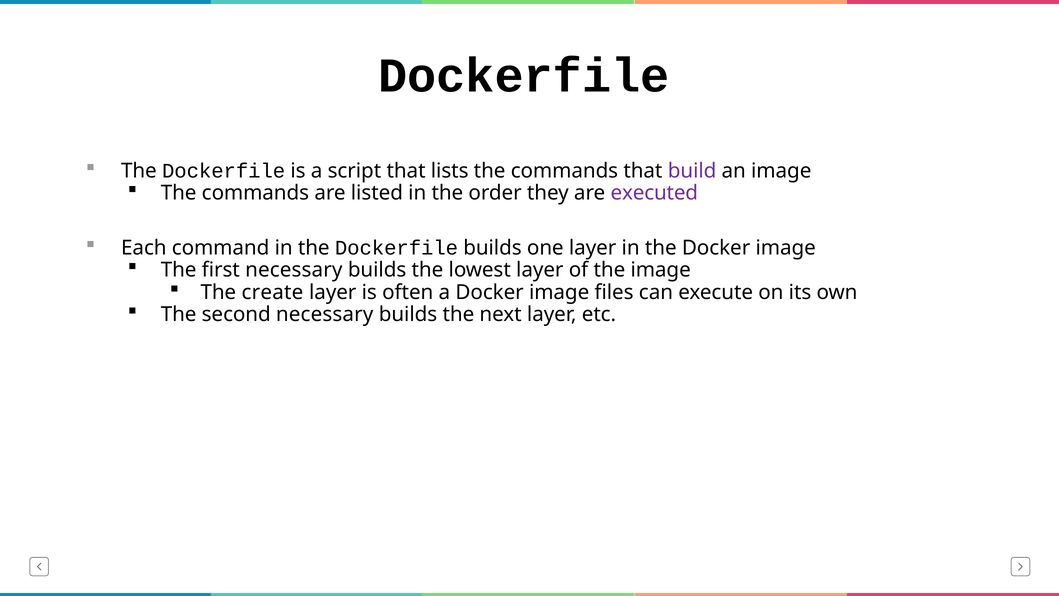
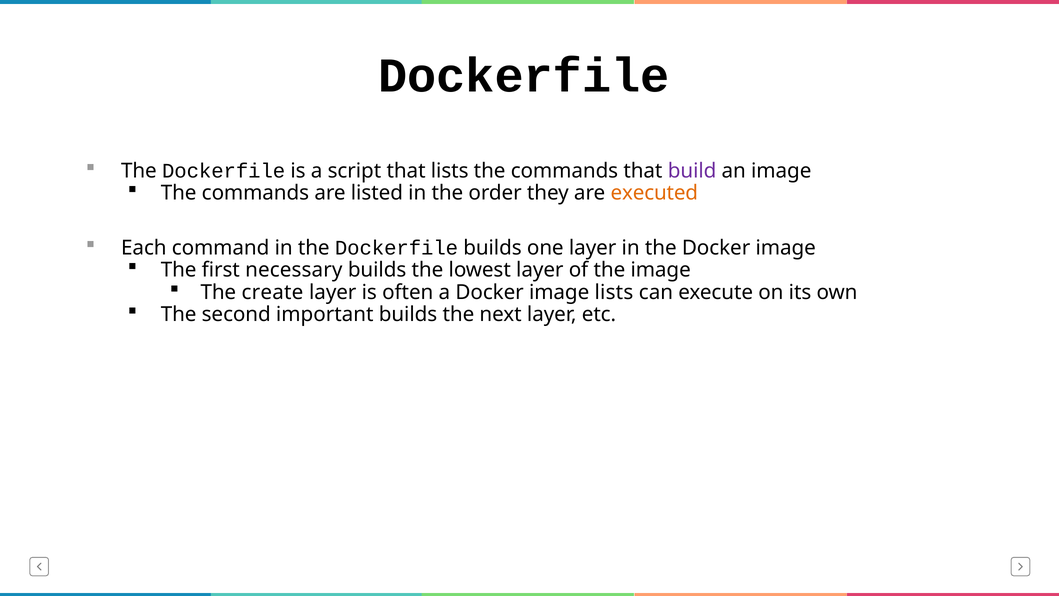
executed colour: purple -> orange
image files: files -> lists
second necessary: necessary -> important
